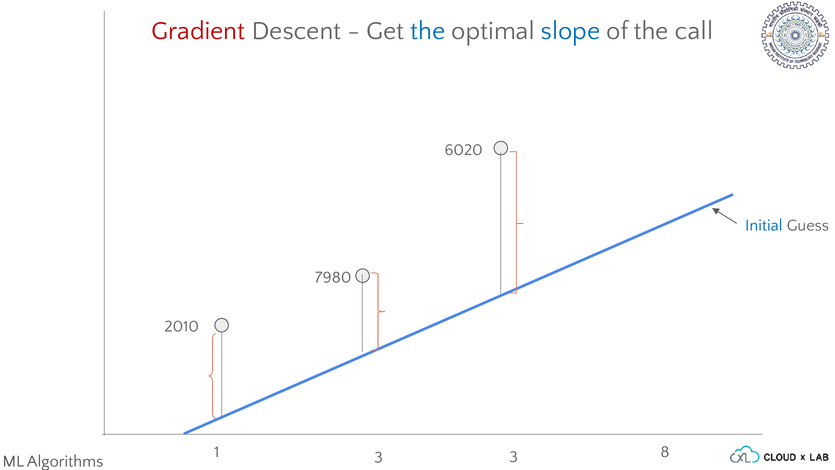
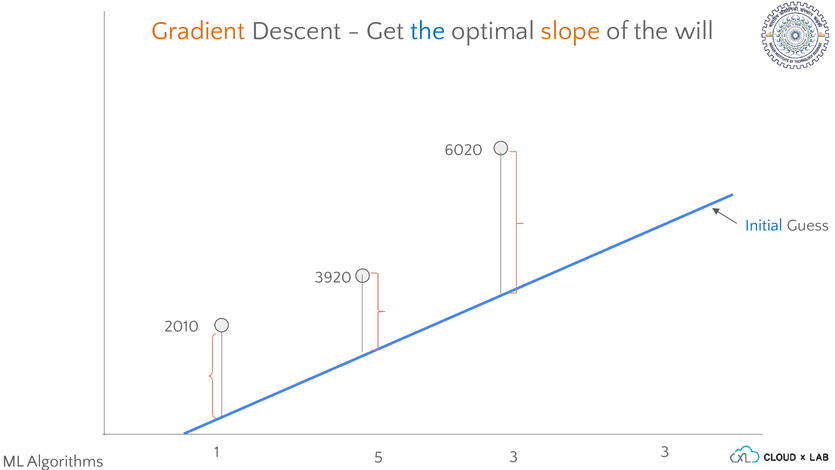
Gradient colour: red -> orange
slope colour: blue -> orange
call: call -> will
7980: 7980 -> 3920
1 3: 3 -> 5
3 8: 8 -> 3
